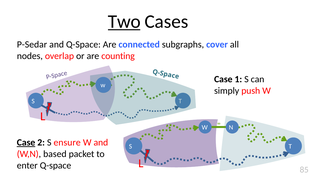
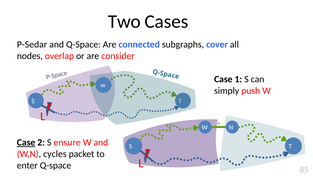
Two underline: present -> none
counting: counting -> consider
based: based -> cycles
